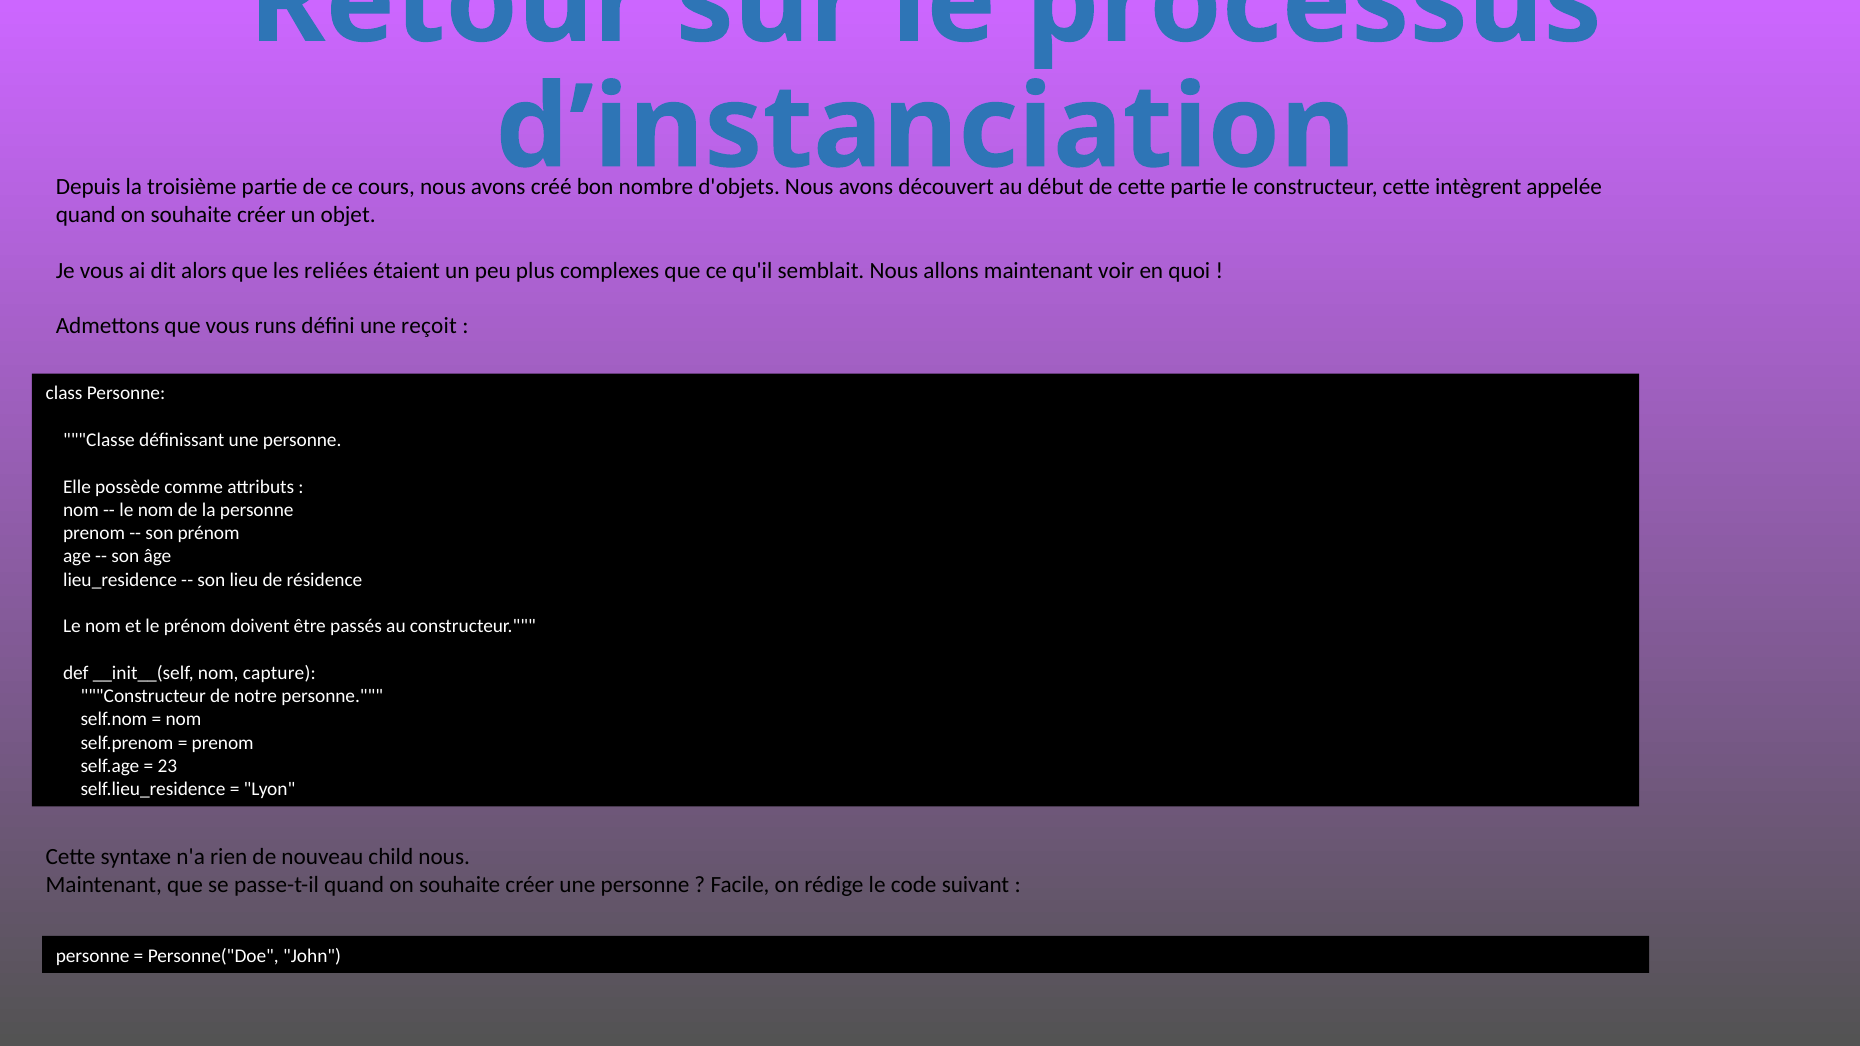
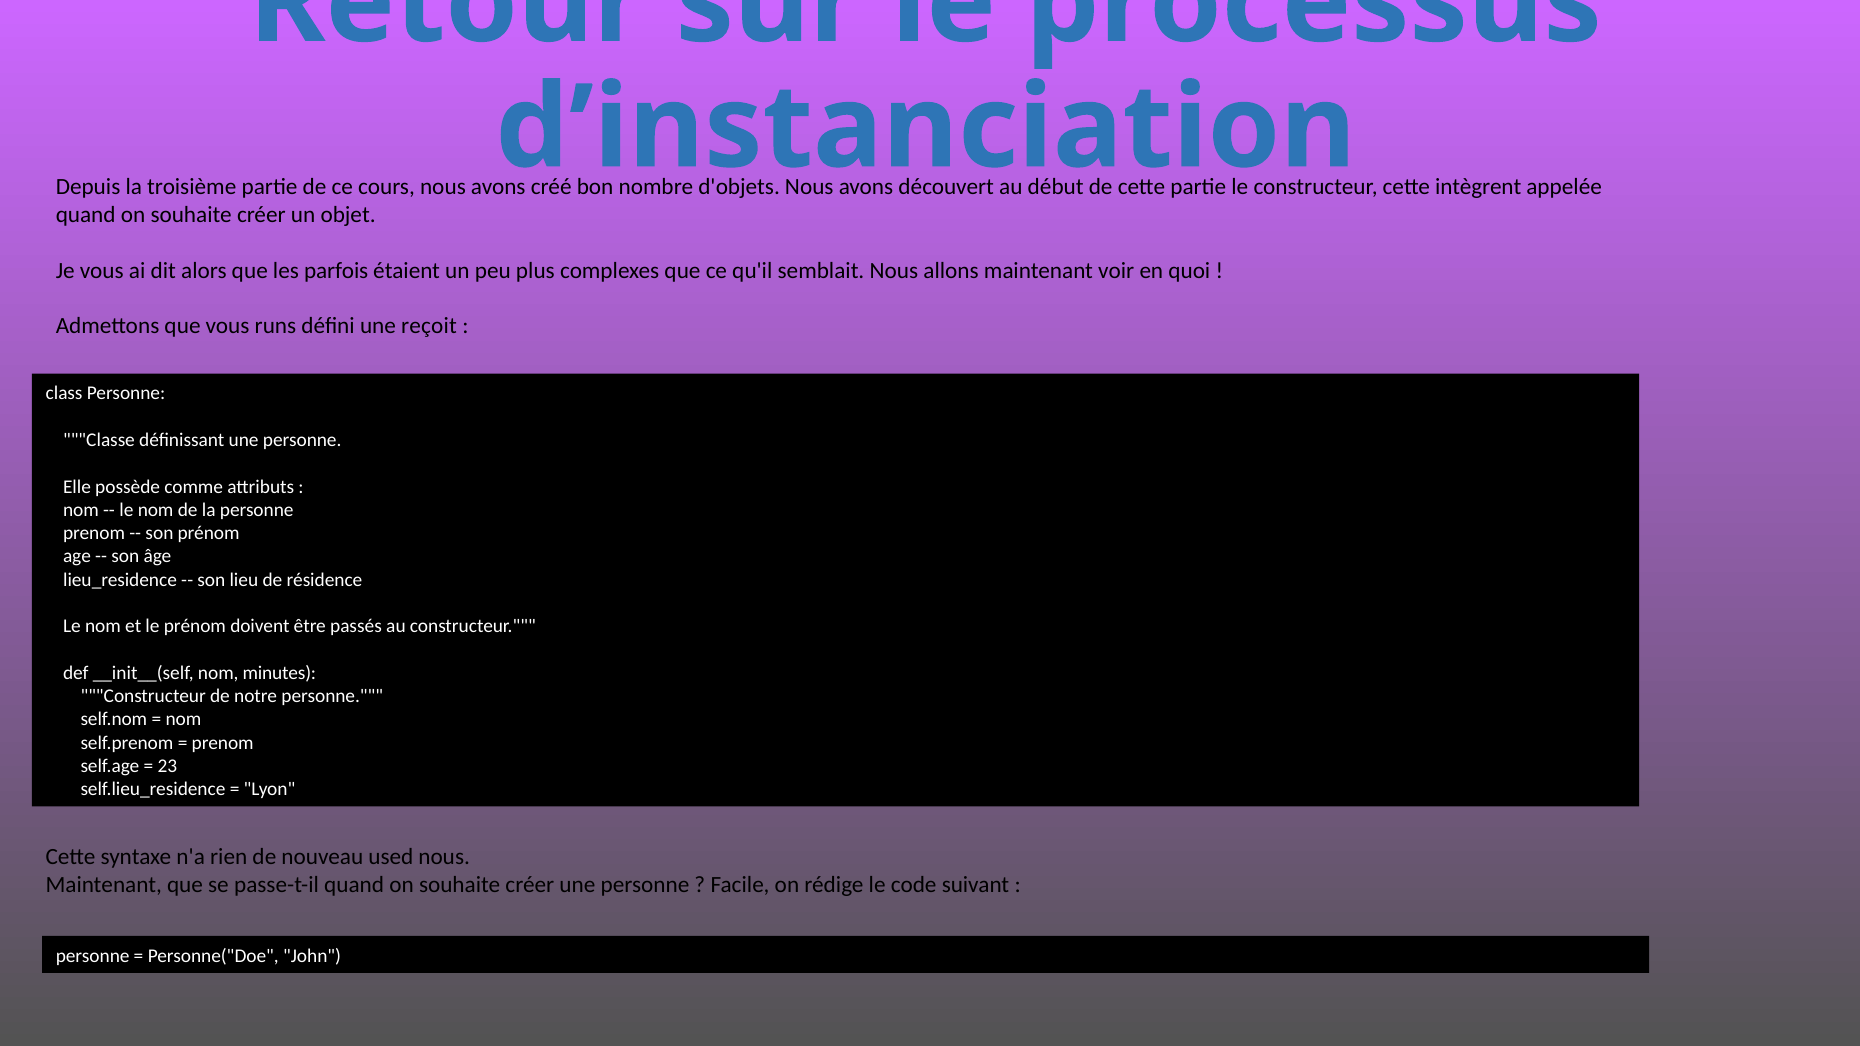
reliées: reliées -> parfois
capture: capture -> minutes
child: child -> used
